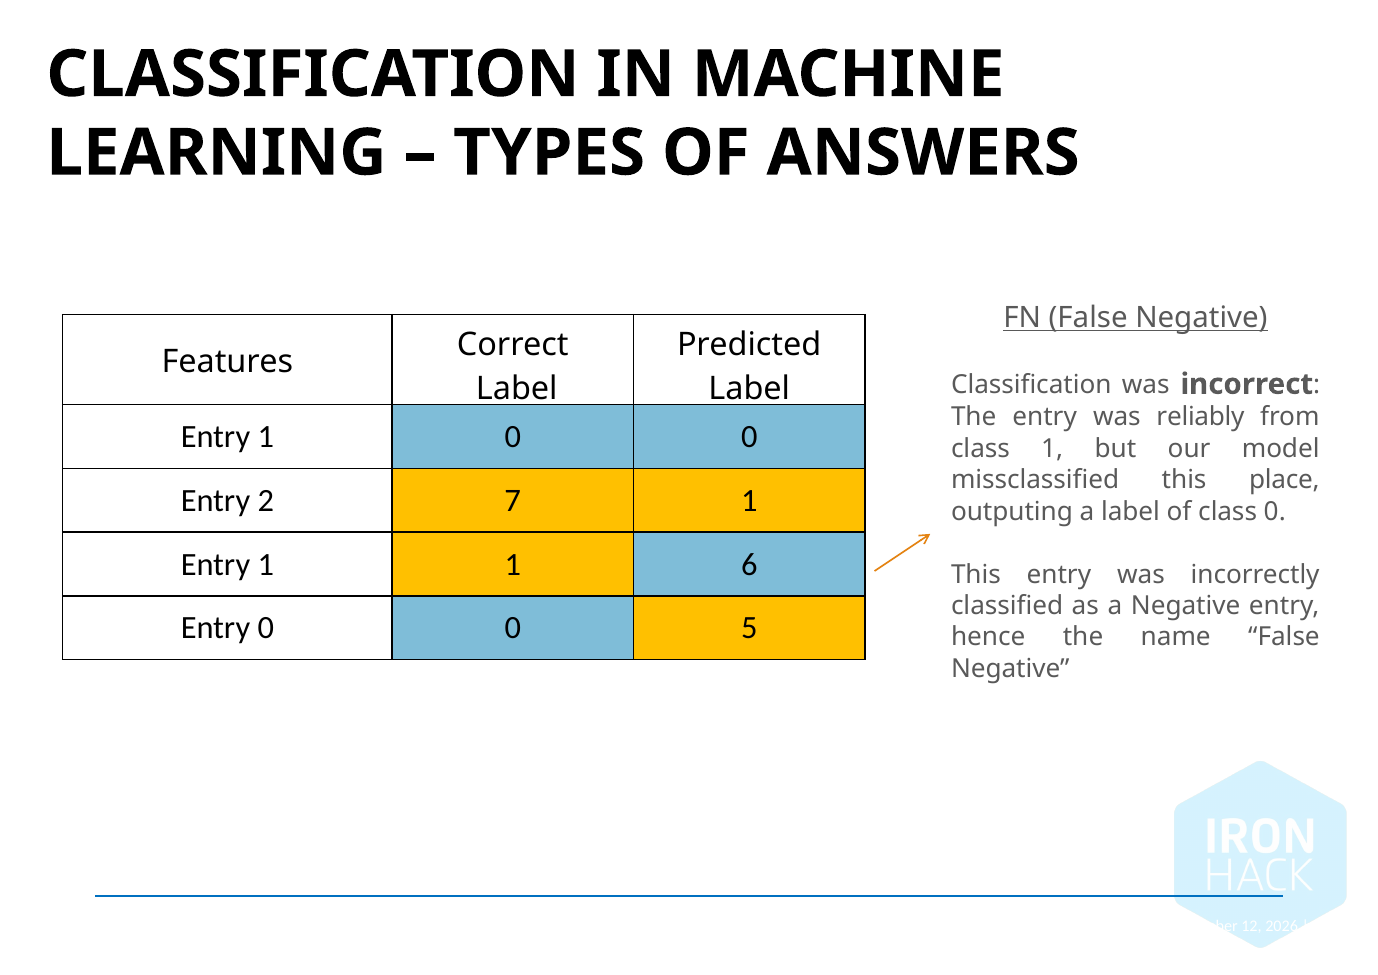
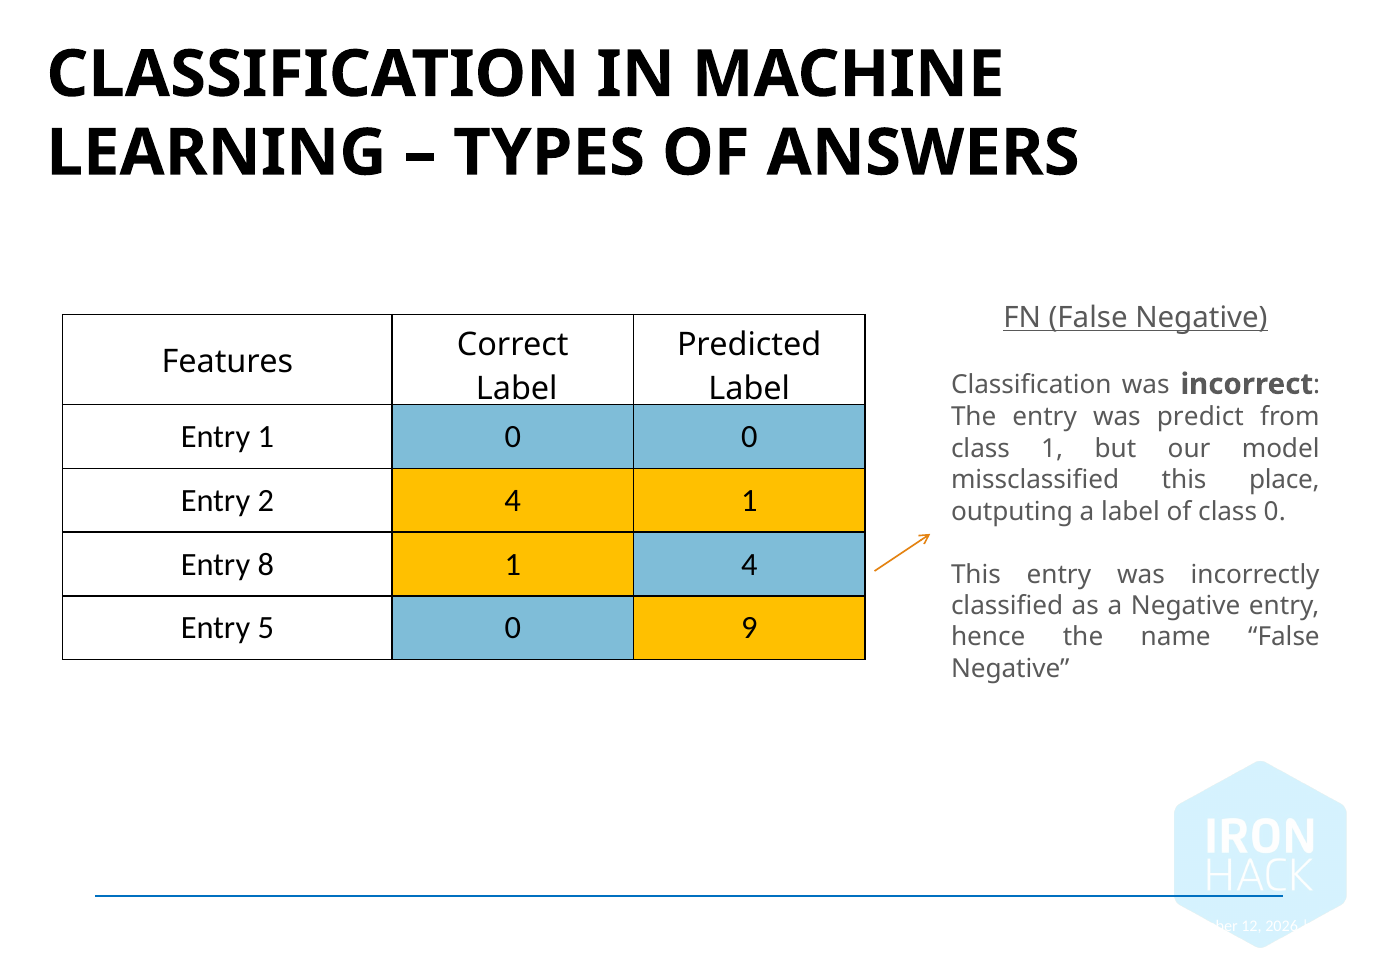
reliably: reliably -> predict
2 7: 7 -> 4
1 at (266, 564): 1 -> 8
1 6: 6 -> 4
Entry 0: 0 -> 5
5: 5 -> 9
